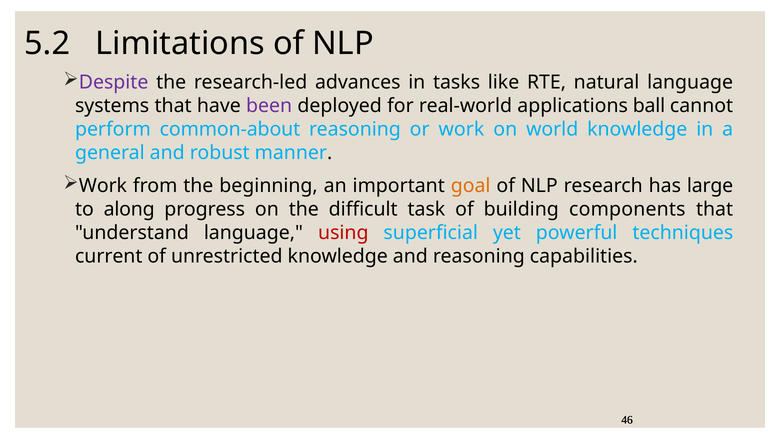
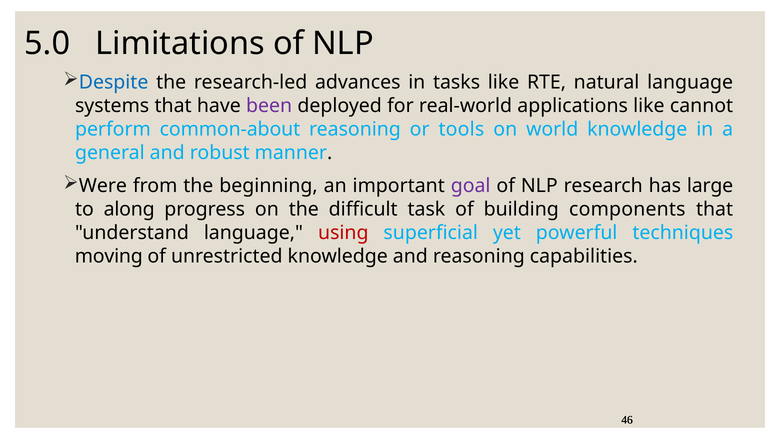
5.2: 5.2 -> 5.0
Despite colour: purple -> blue
applications ball: ball -> like
or work: work -> tools
Work at (103, 186): Work -> Were
goal colour: orange -> purple
current: current -> moving
